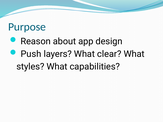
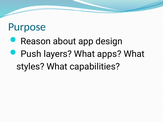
clear: clear -> apps
